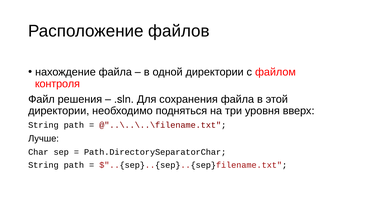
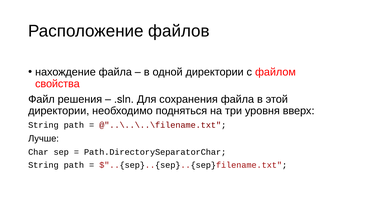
контроля: контроля -> свойства
